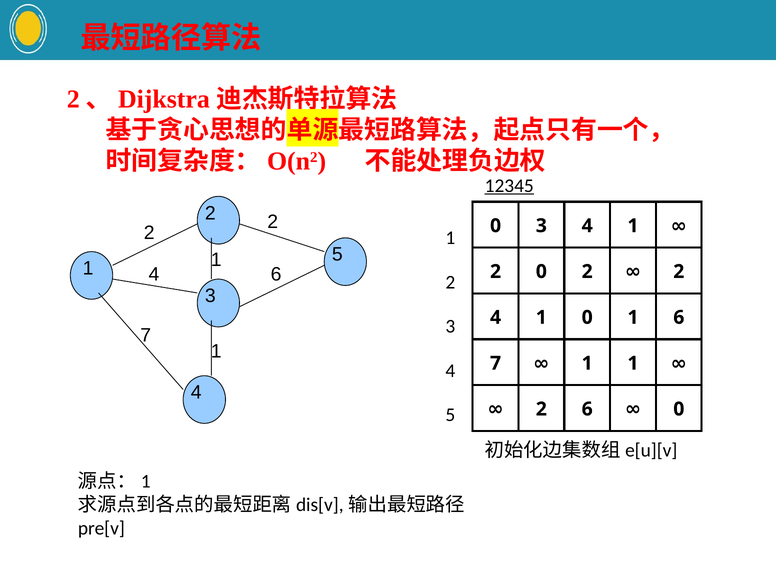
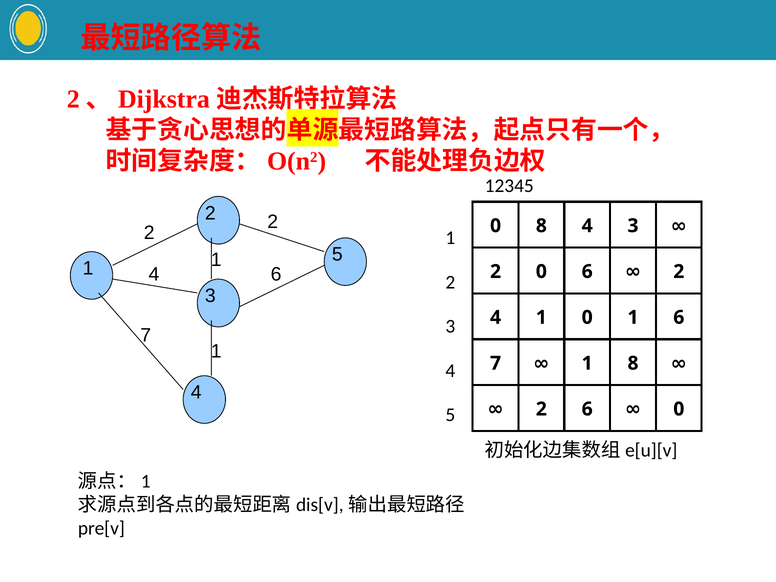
12345 underline: present -> none
0 3: 3 -> 8
1 at (633, 226): 1 -> 3
0 2: 2 -> 6
1 at (633, 363): 1 -> 8
